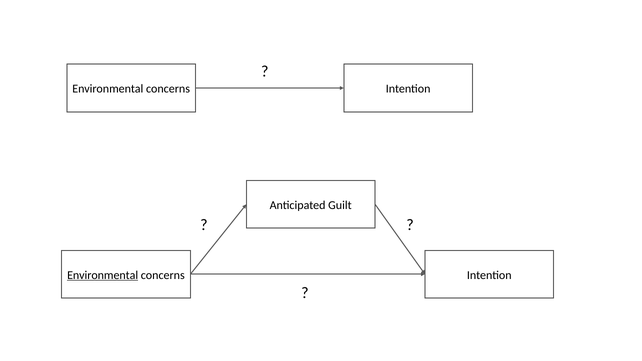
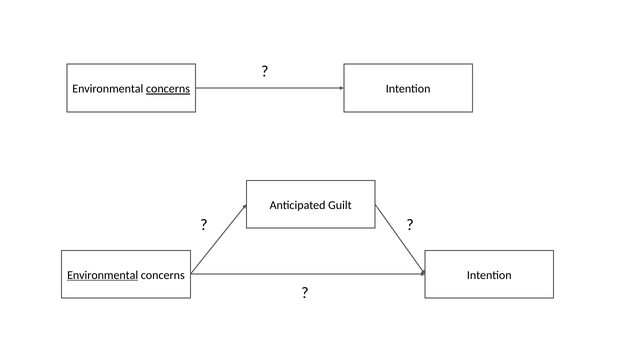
concerns at (168, 89) underline: none -> present
